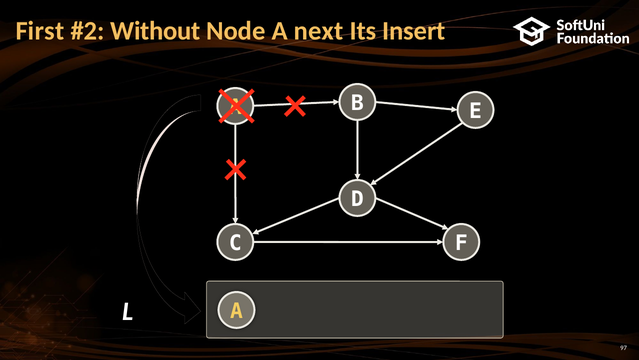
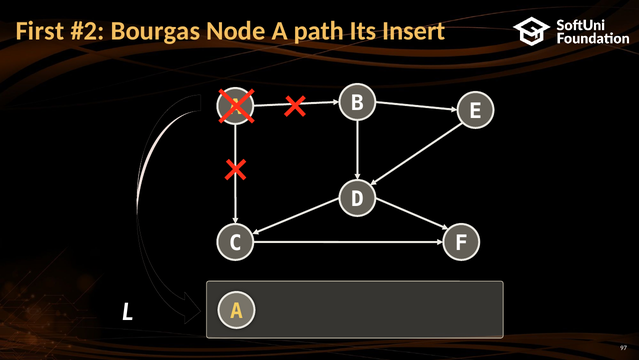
Without: Without -> Bourgas
next: next -> path
